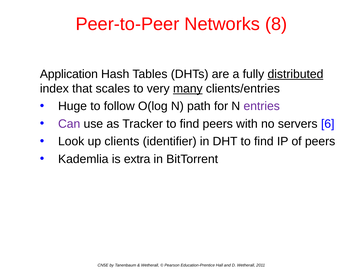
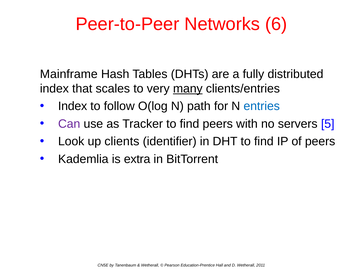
8: 8 -> 6
Application: Application -> Mainframe
distributed underline: present -> none
Huge at (73, 106): Huge -> Index
entries colour: purple -> blue
6: 6 -> 5
